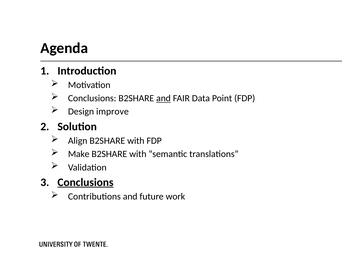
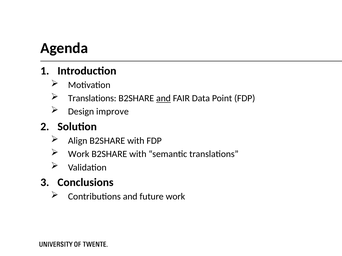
Conclusions at (92, 99): Conclusions -> Translations
Make at (79, 154): Make -> Work
Conclusions at (85, 183) underline: present -> none
